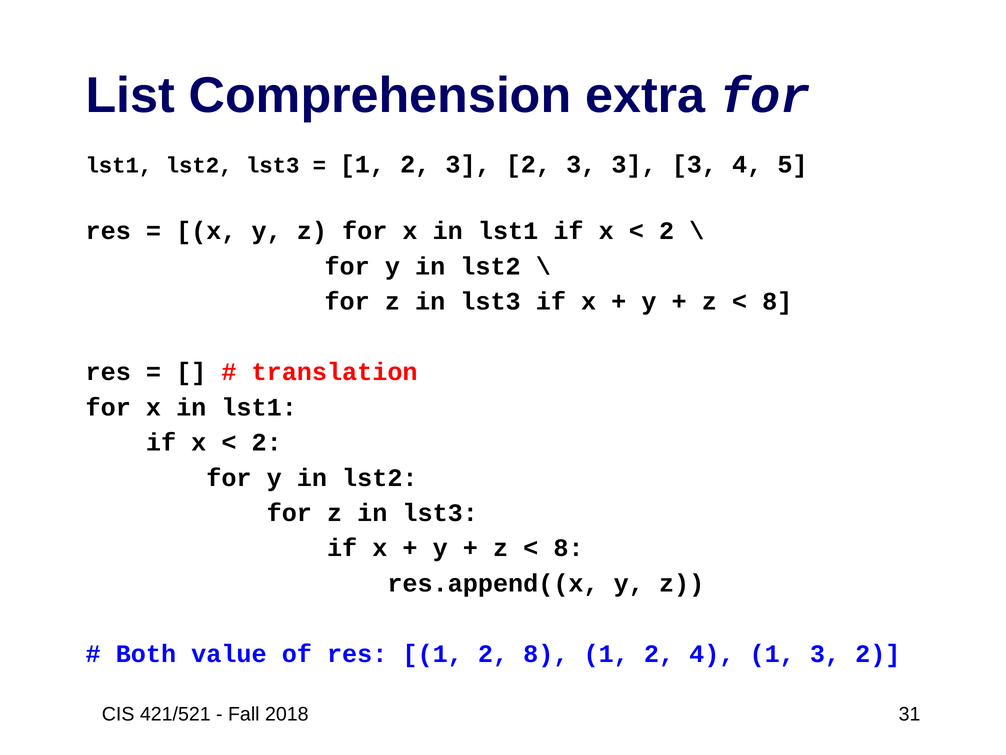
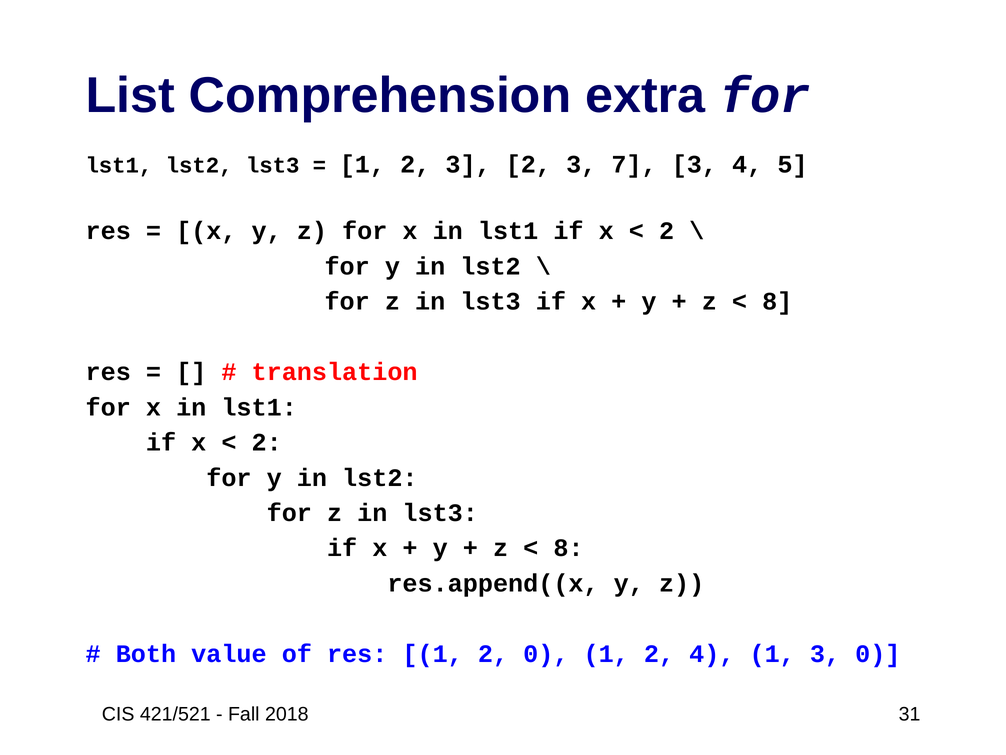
2 3 3: 3 -> 7
2 8: 8 -> 0
1 3 2: 2 -> 0
